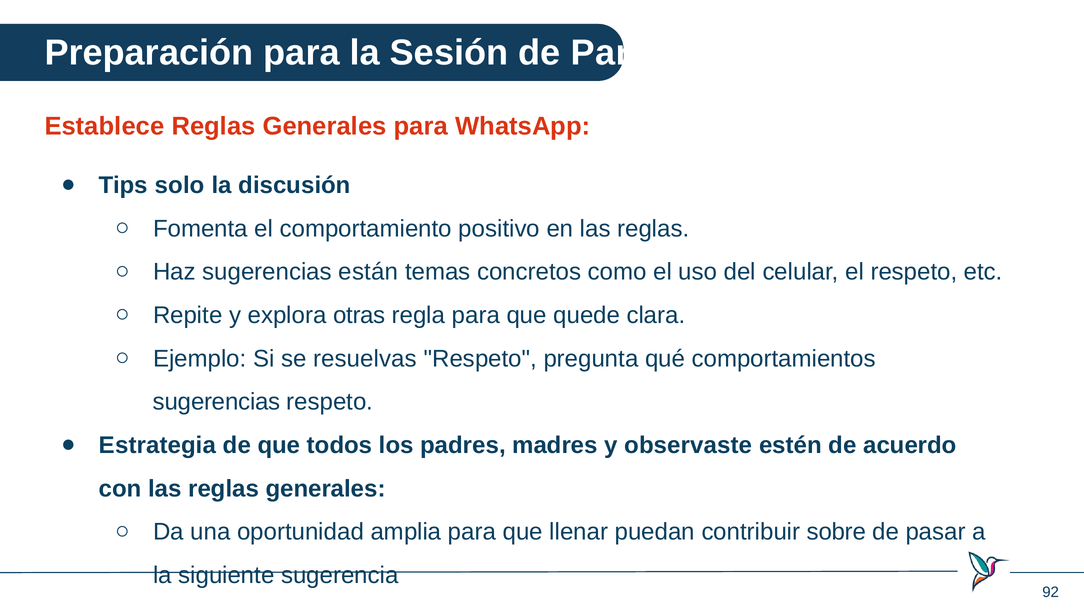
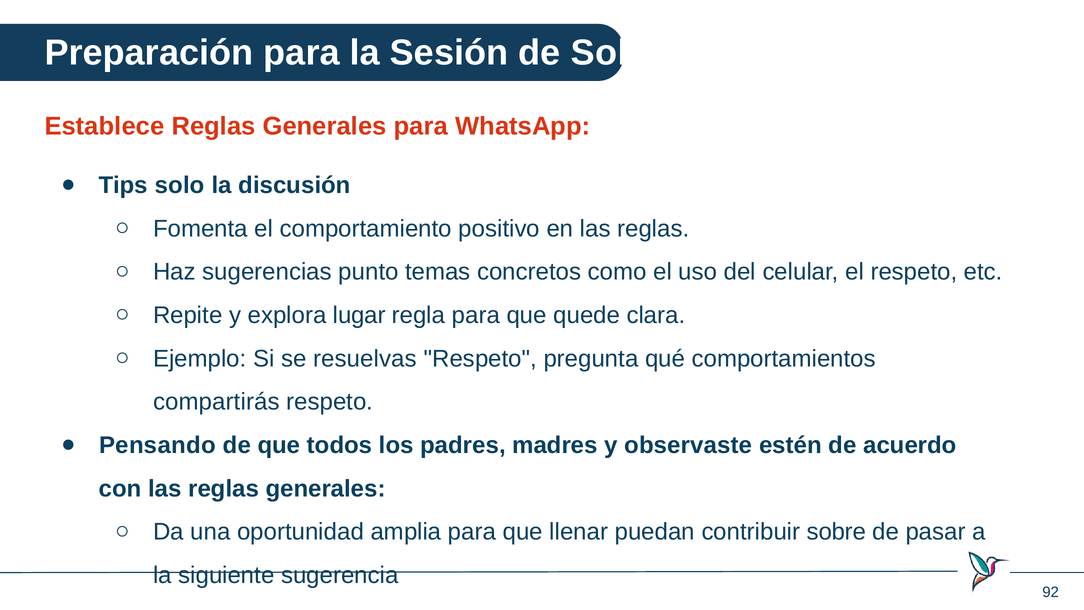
de Para: Para -> Solo
están: están -> punto
otras: otras -> lugar
sugerencias at (217, 402): sugerencias -> compartirás
Estrategia: Estrategia -> Pensando
